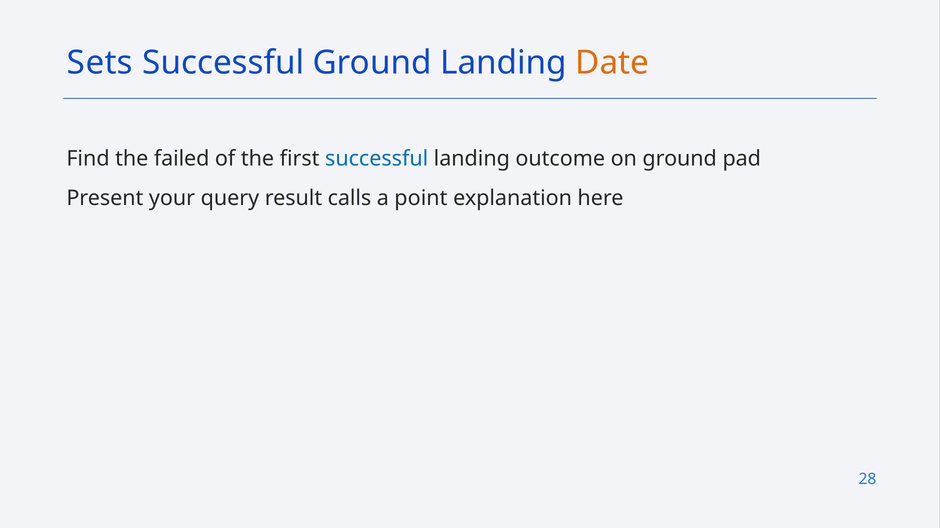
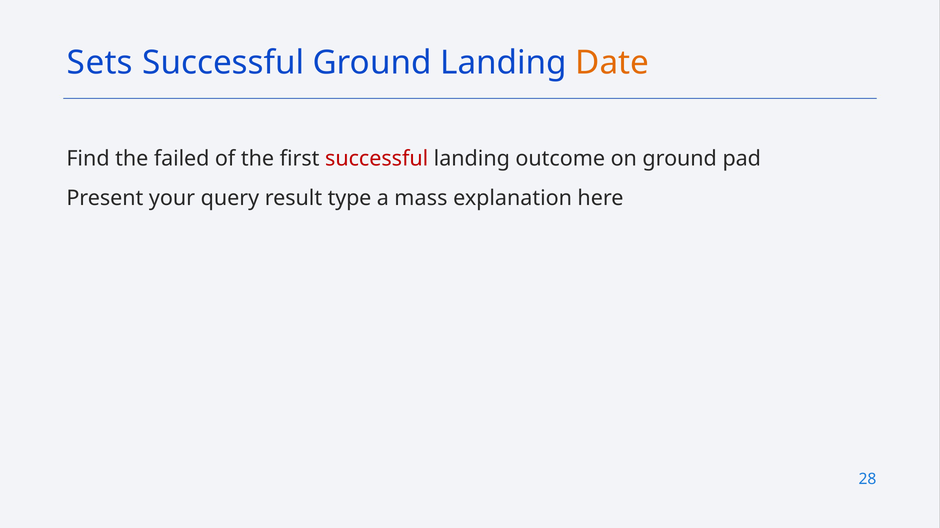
successful at (377, 159) colour: blue -> red
calls: calls -> type
point: point -> mass
